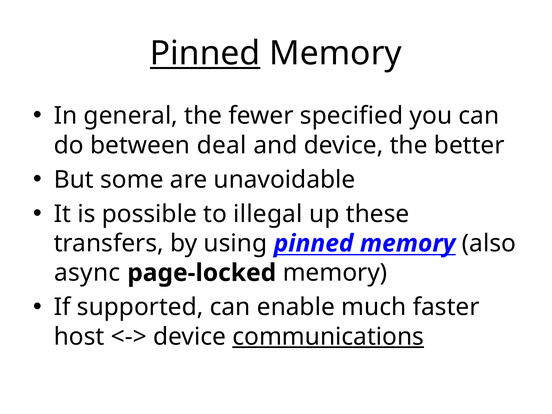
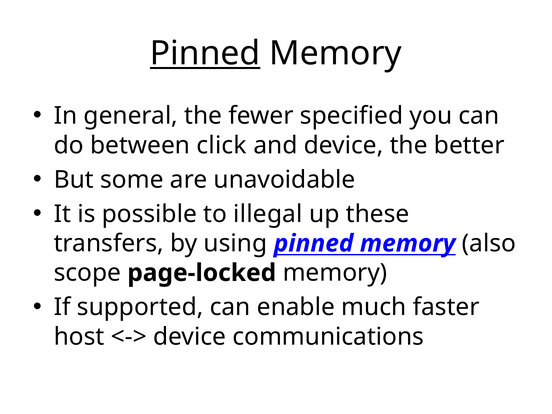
deal: deal -> click
async: async -> scope
communications underline: present -> none
